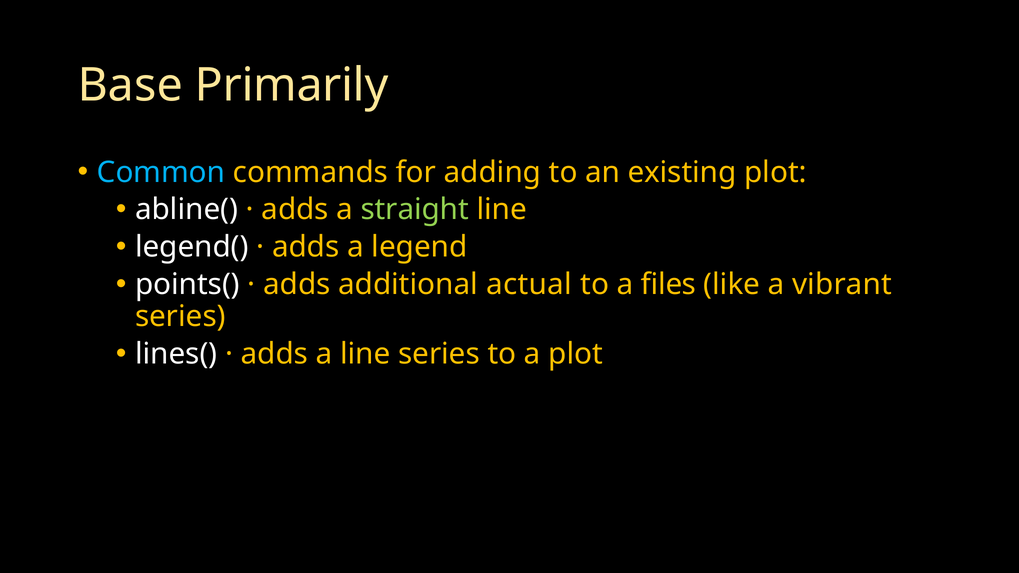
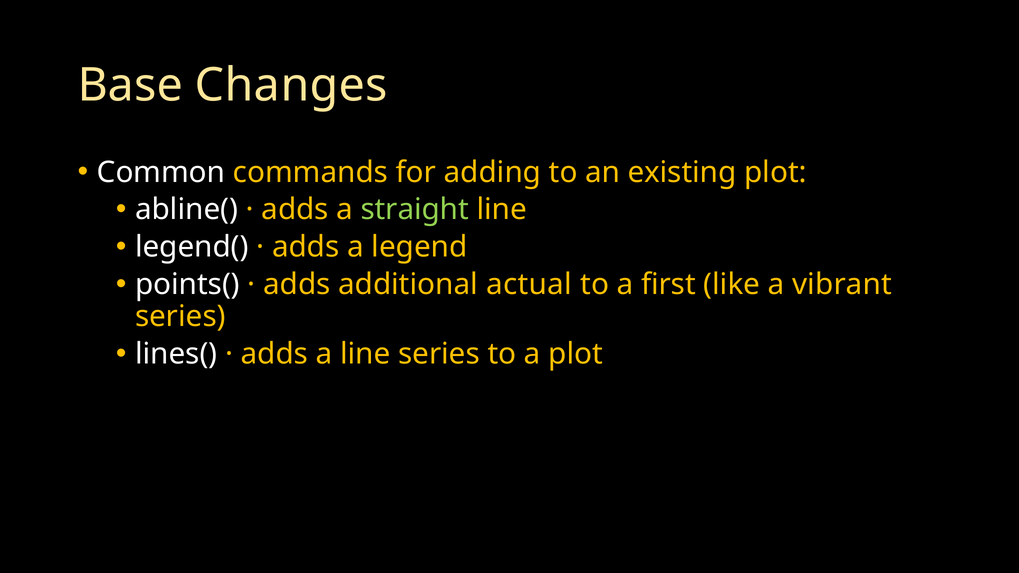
Primarily: Primarily -> Changes
Common colour: light blue -> white
files: files -> first
